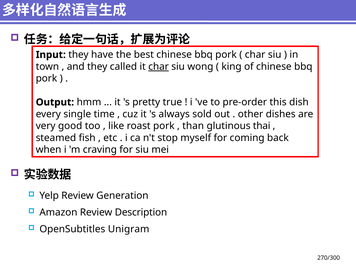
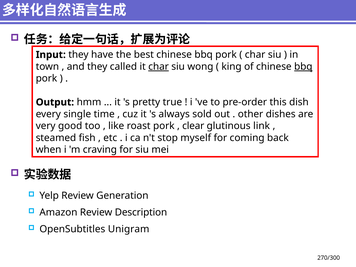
bbq at (303, 67) underline: none -> present
than: than -> clear
thai: thai -> link
